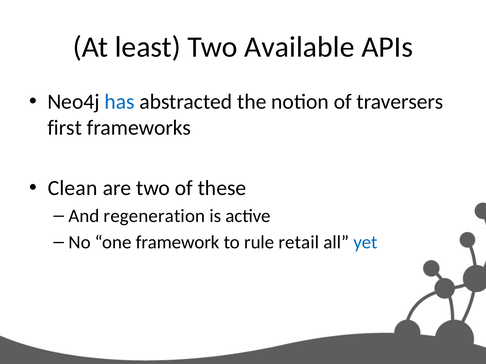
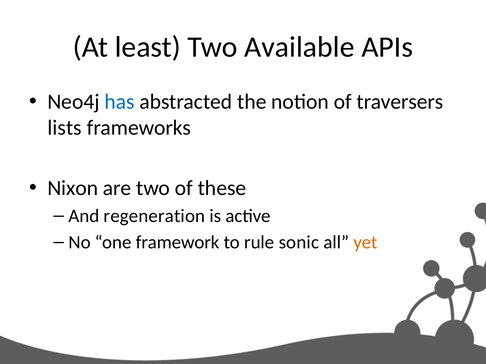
first: first -> lists
Clean: Clean -> Nixon
retail: retail -> sonic
yet colour: blue -> orange
